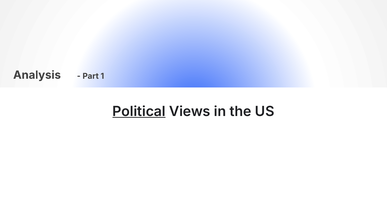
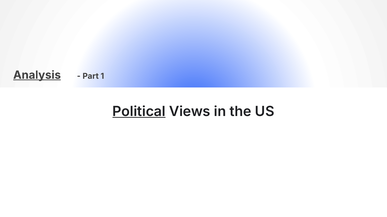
Analysis underline: none -> present
